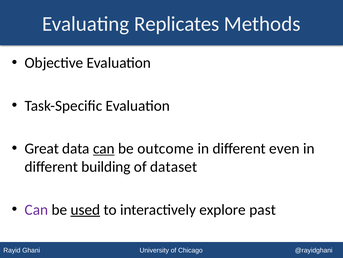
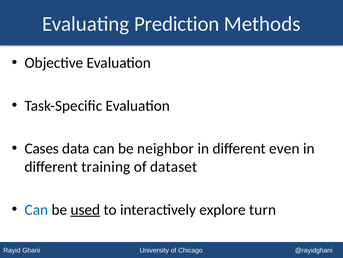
Replicates: Replicates -> Prediction
Great: Great -> Cases
can at (104, 148) underline: present -> none
outcome: outcome -> neighbor
building: building -> training
Can at (36, 209) colour: purple -> blue
past: past -> turn
